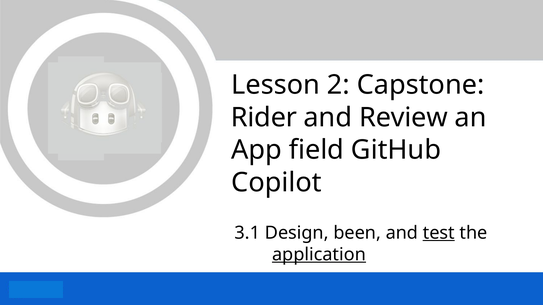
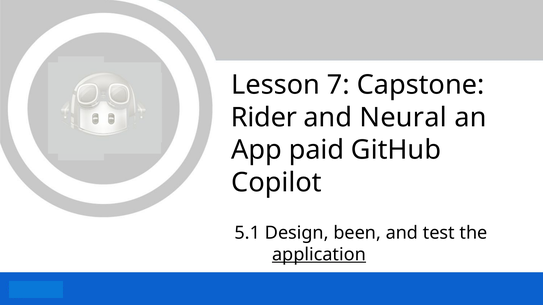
2: 2 -> 7
Review: Review -> Neural
field: field -> paid
3.1: 3.1 -> 5.1
test underline: present -> none
